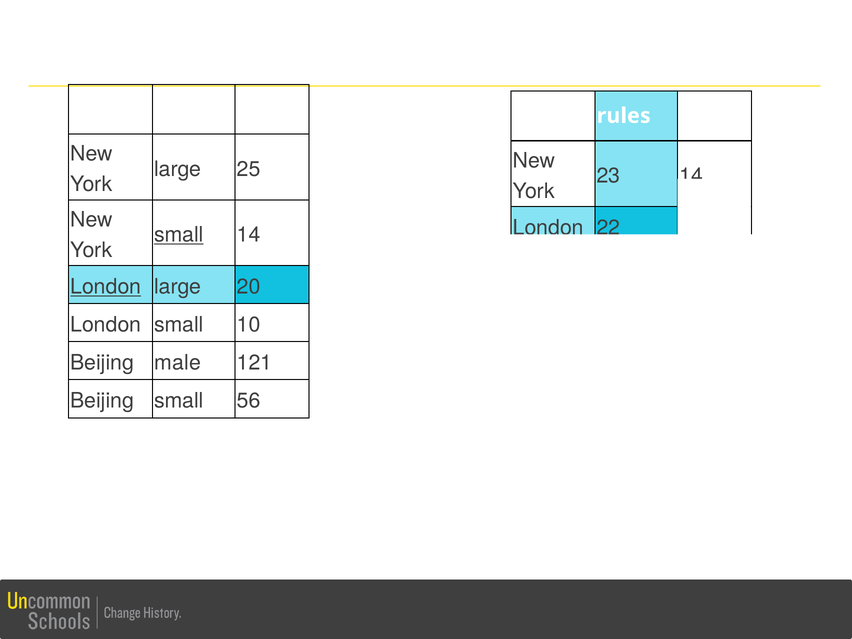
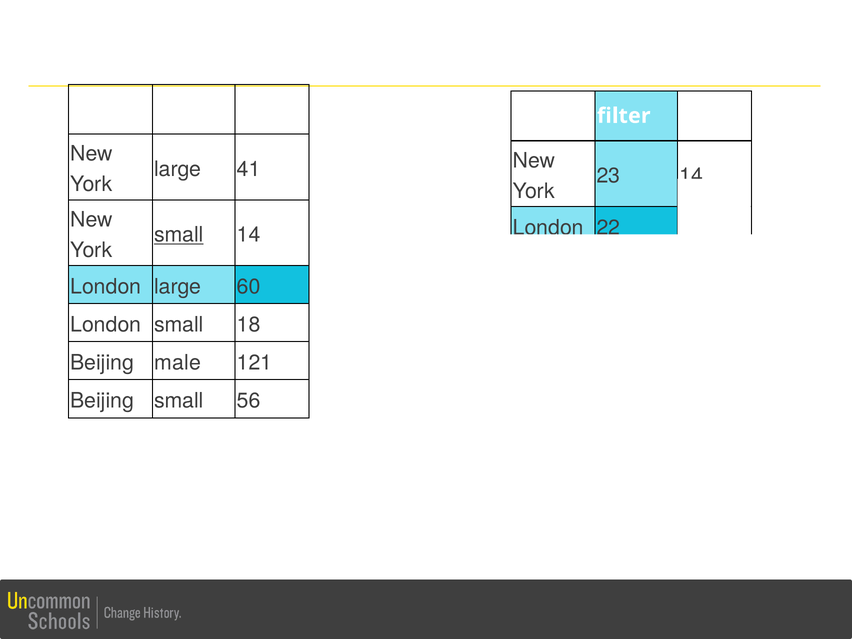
rules: rules -> filter
25: 25 -> 41
London at (106, 287) underline: present -> none
20: 20 -> 60
10: 10 -> 18
